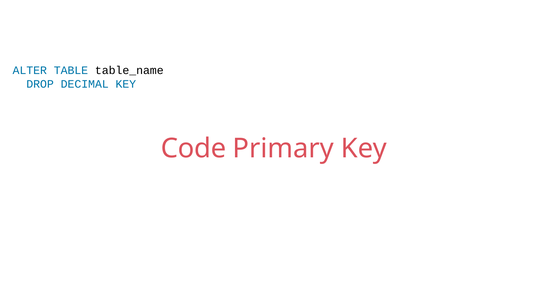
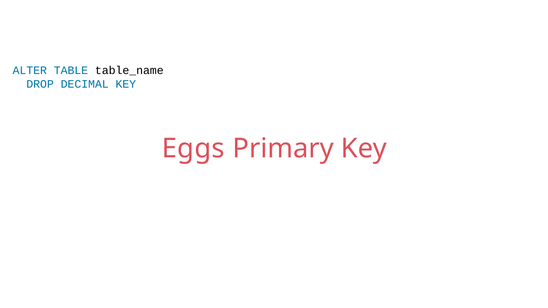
Code: Code -> Eggs
